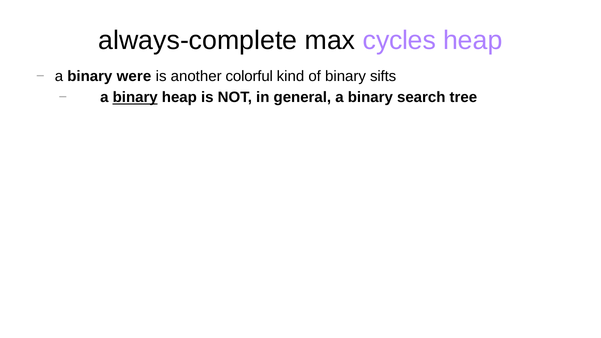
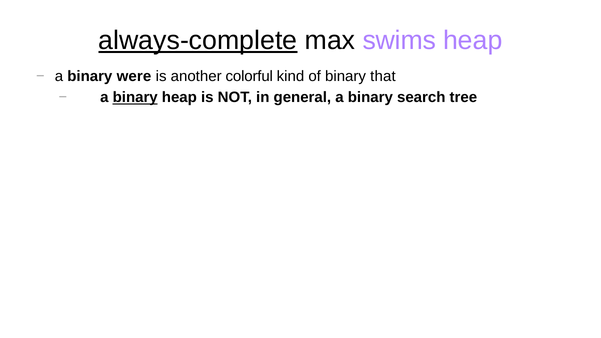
always-complete underline: none -> present
cycles: cycles -> swims
sifts: sifts -> that
